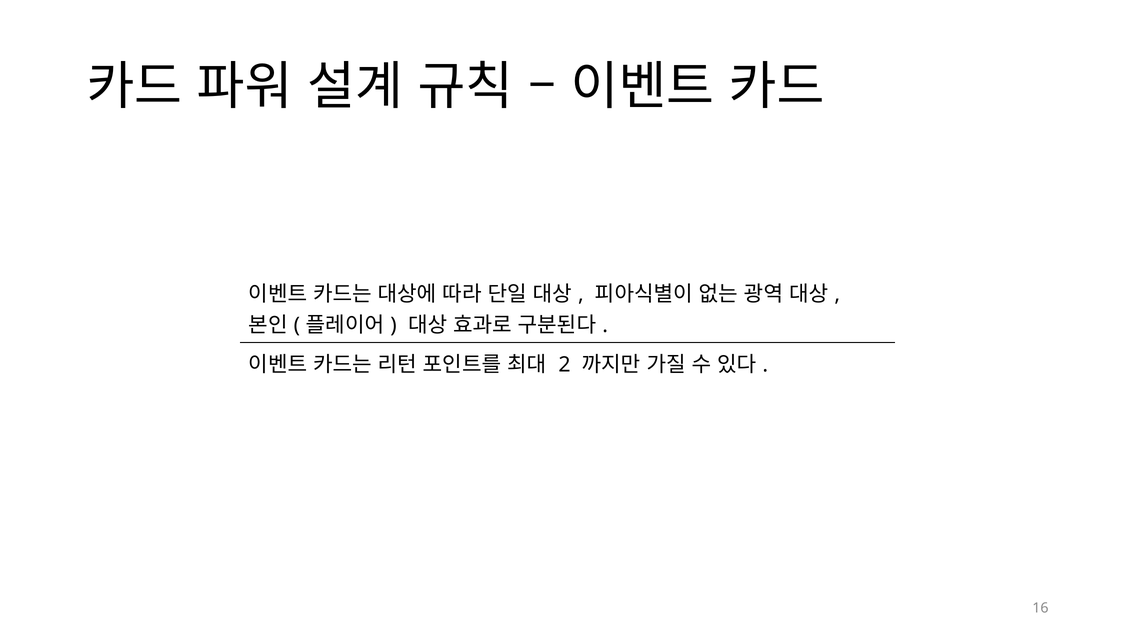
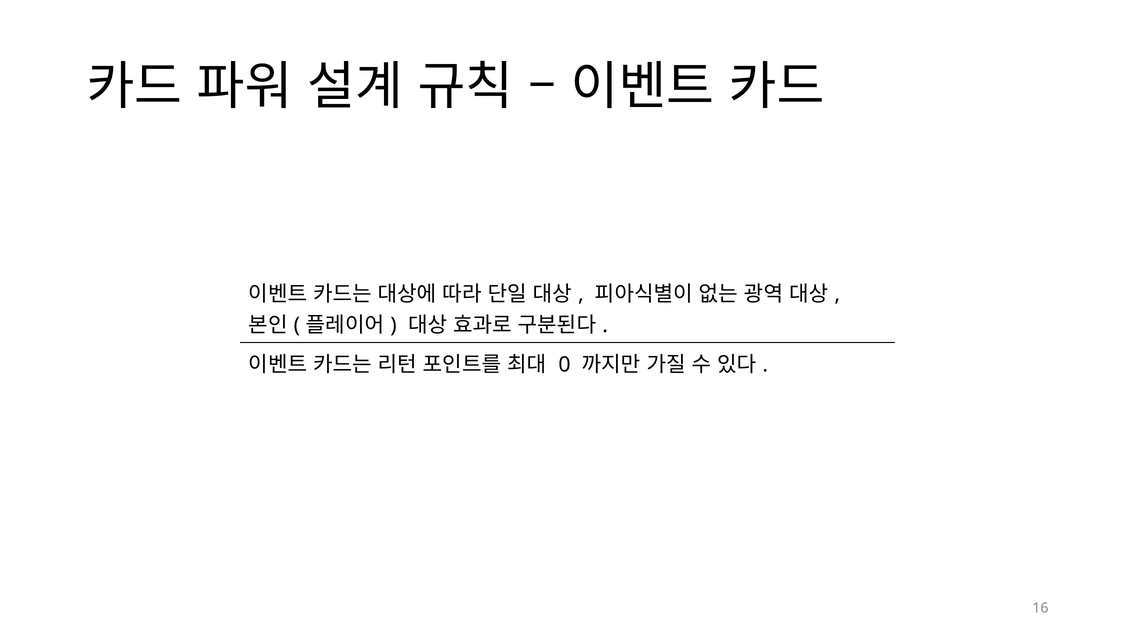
2: 2 -> 0
